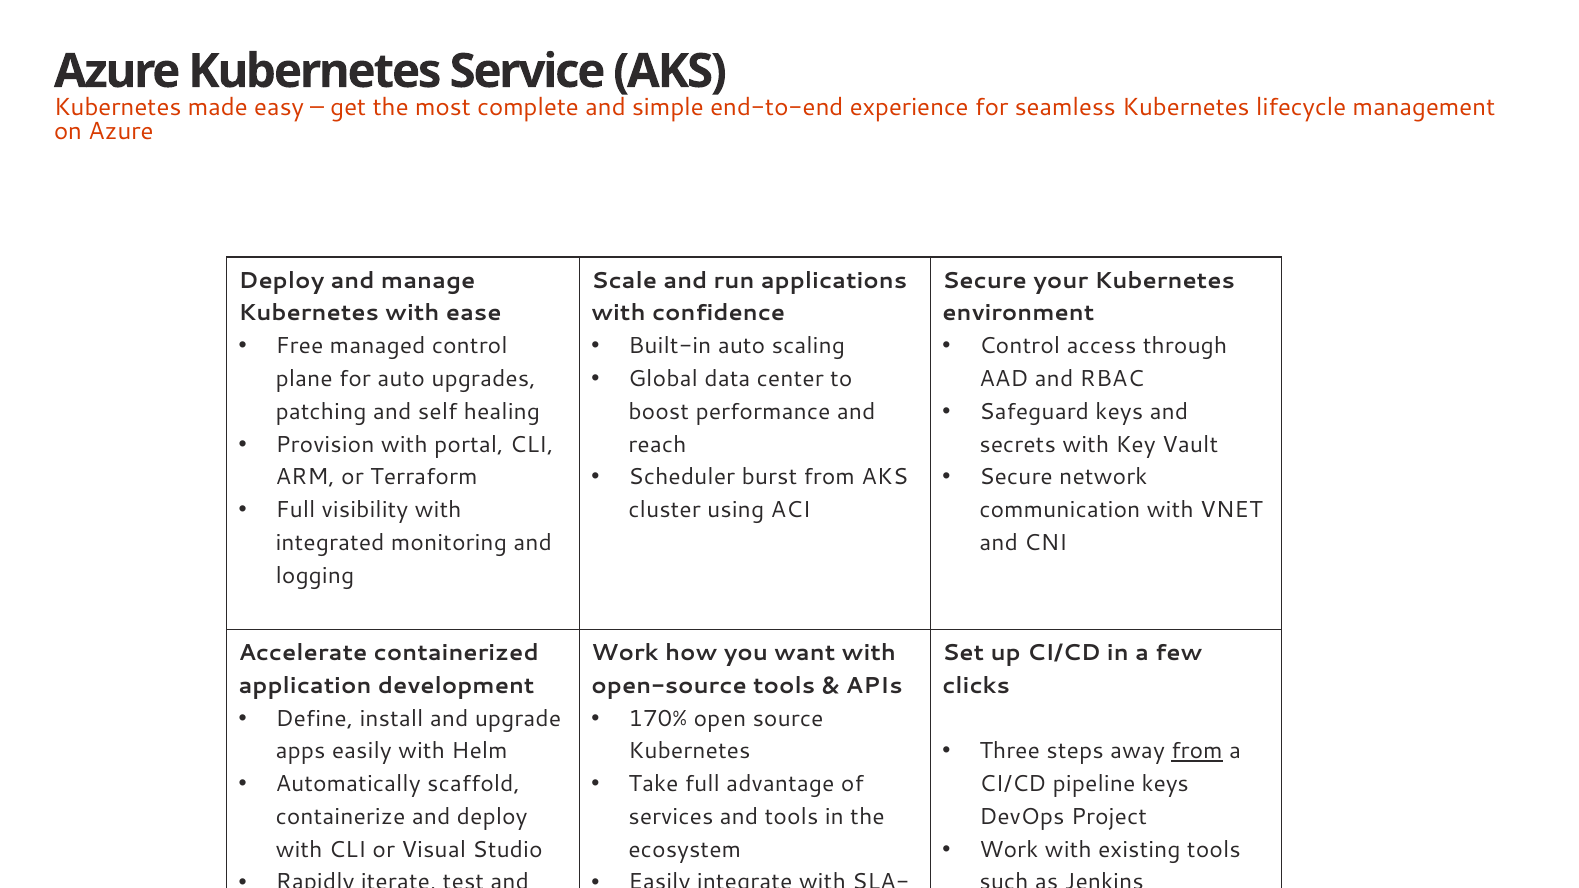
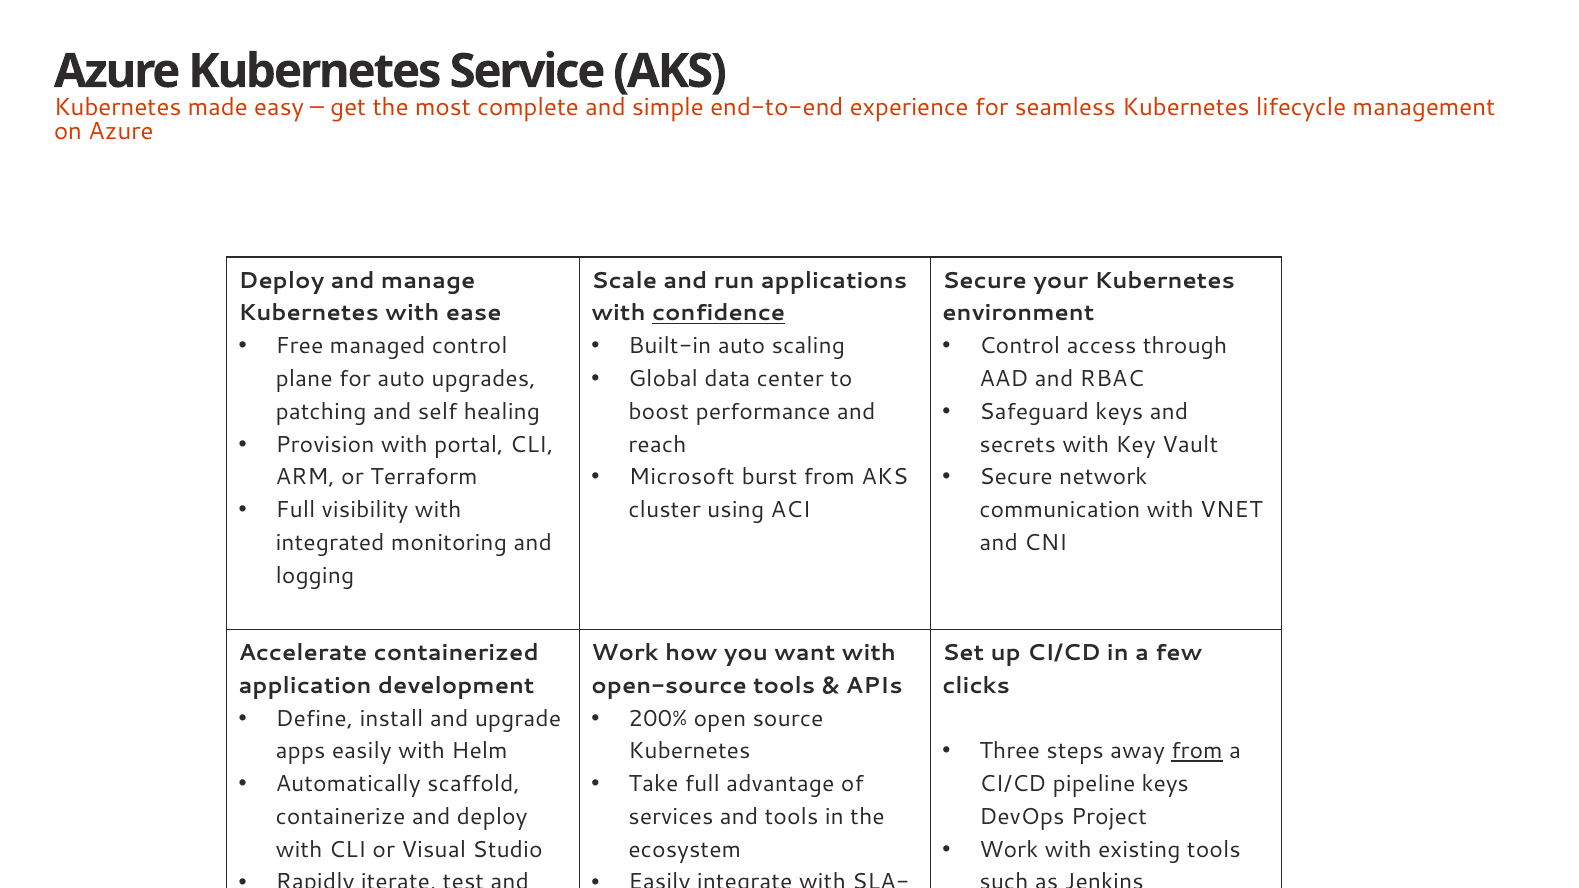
confidence underline: none -> present
Scheduler: Scheduler -> Microsoft
170%: 170% -> 200%
